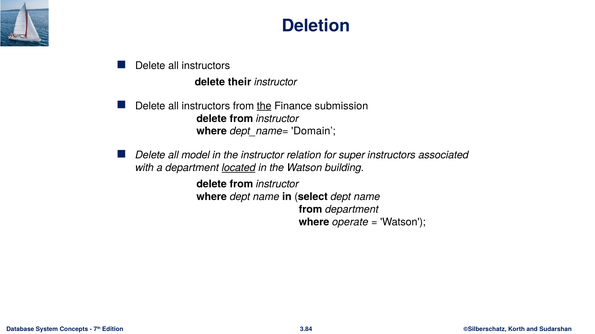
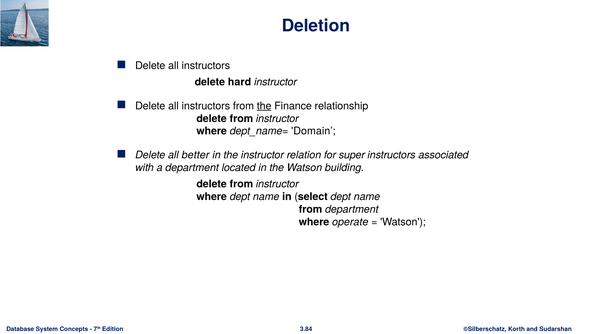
their: their -> hard
submission: submission -> relationship
model: model -> better
located underline: present -> none
